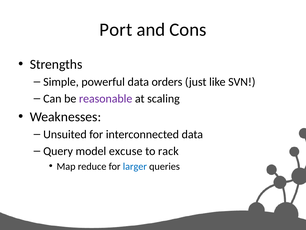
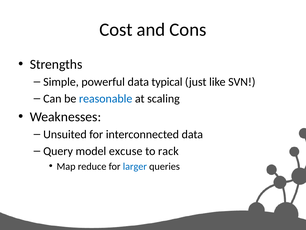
Port: Port -> Cost
orders: orders -> typical
reasonable colour: purple -> blue
